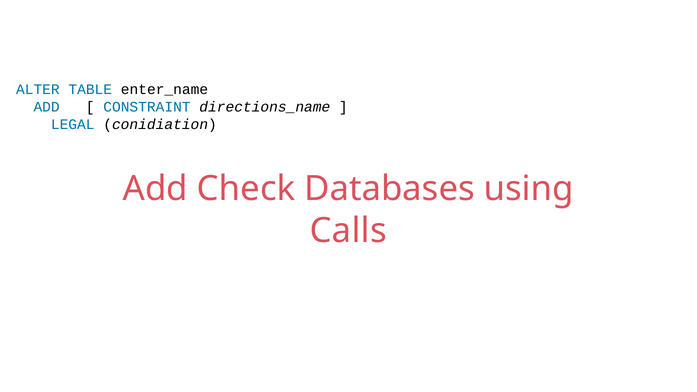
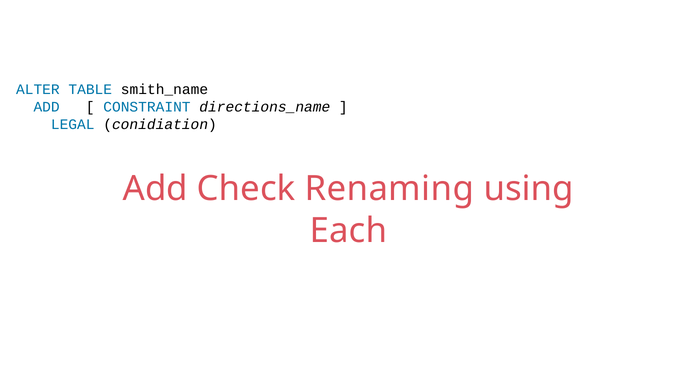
enter_name: enter_name -> smith_name
Databases: Databases -> Renaming
Calls: Calls -> Each
